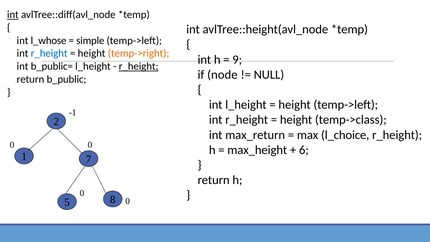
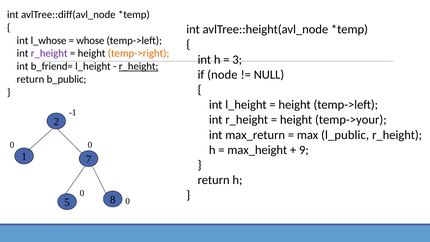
int at (13, 15) underline: present -> none
simple: simple -> whose
r_height at (49, 53) colour: blue -> purple
9: 9 -> 3
b_public=: b_public= -> b_friend=
temp->class: temp->class -> temp->your
l_choice: l_choice -> l_public
6: 6 -> 9
